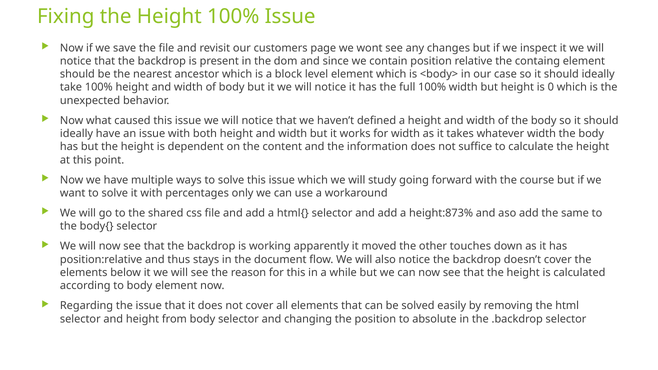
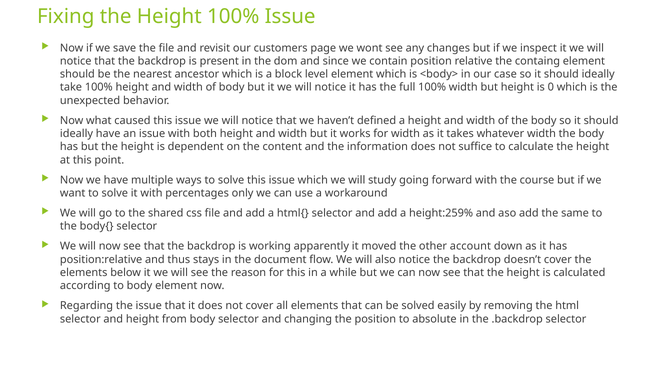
height:873%: height:873% -> height:259%
touches: touches -> account
